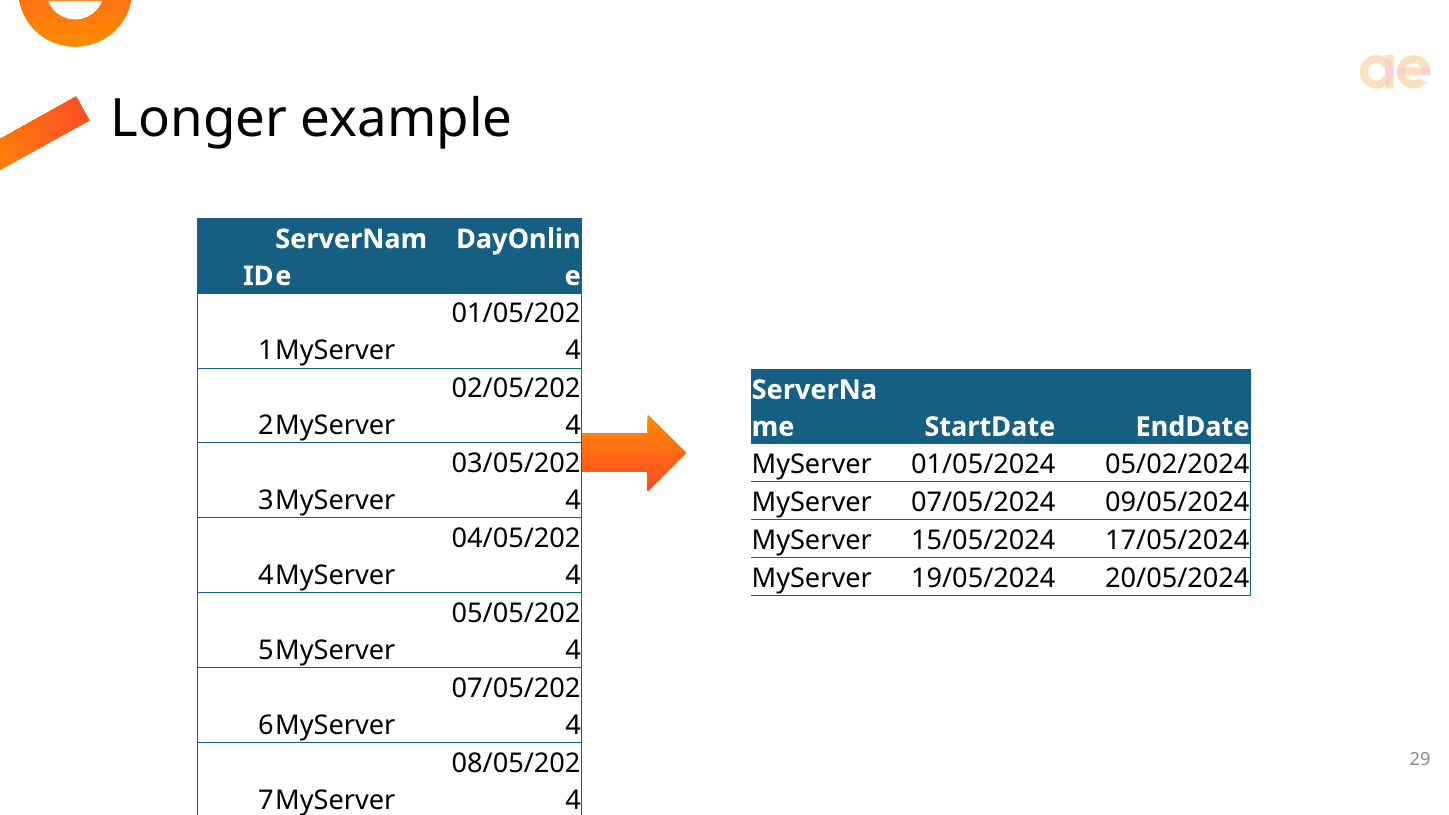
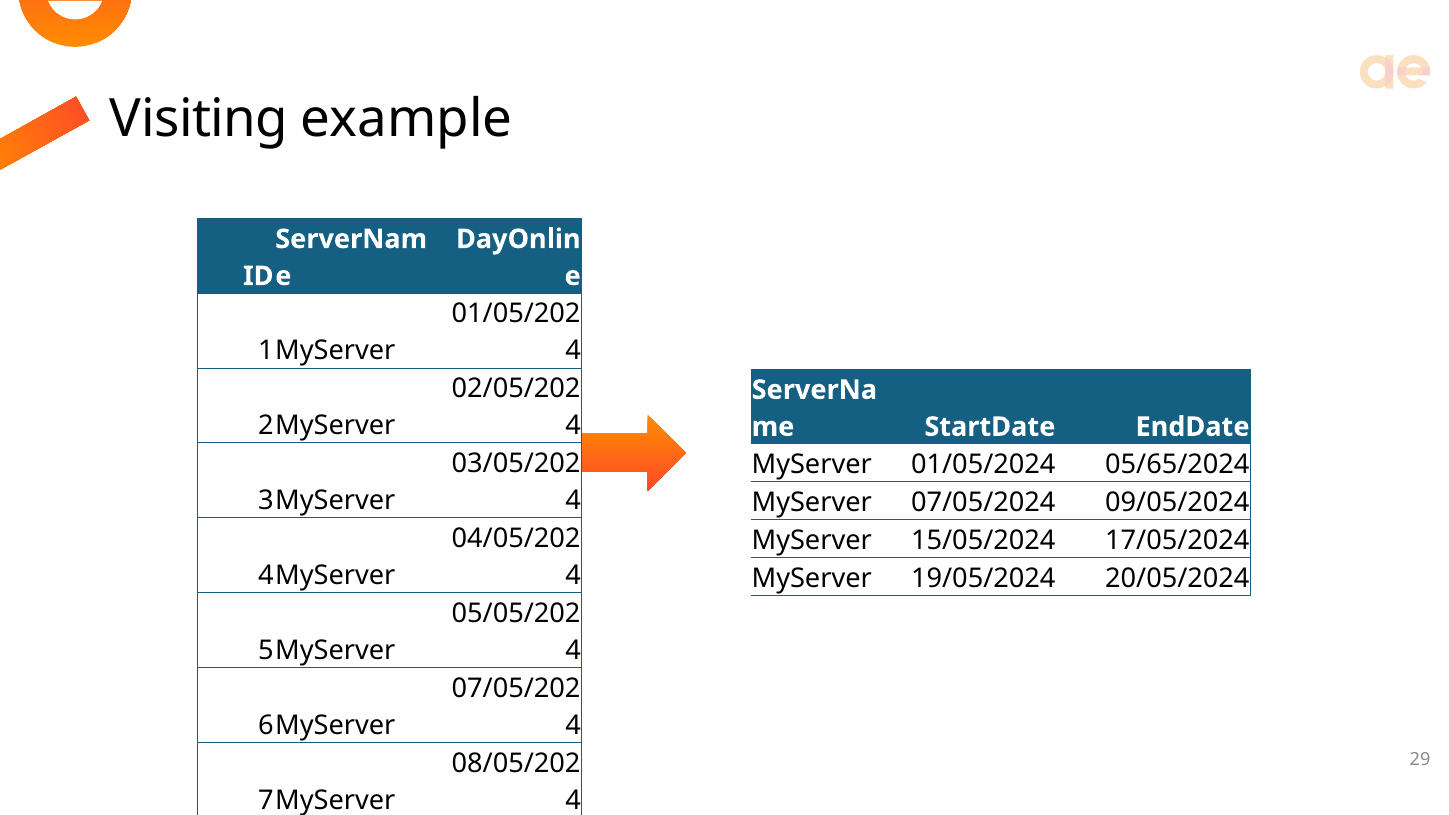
Longer: Longer -> Visiting
05/02/2024: 05/02/2024 -> 05/65/2024
